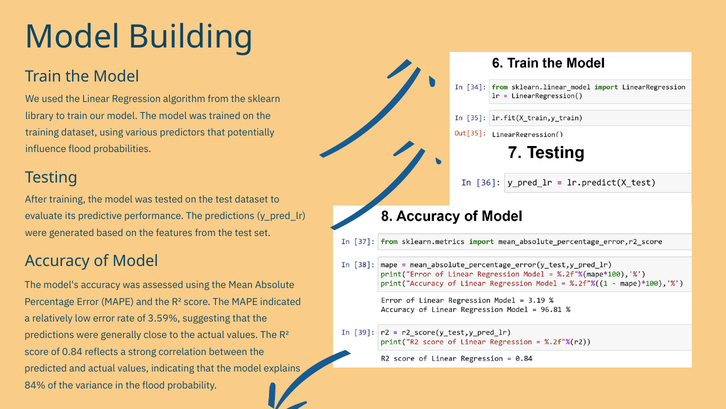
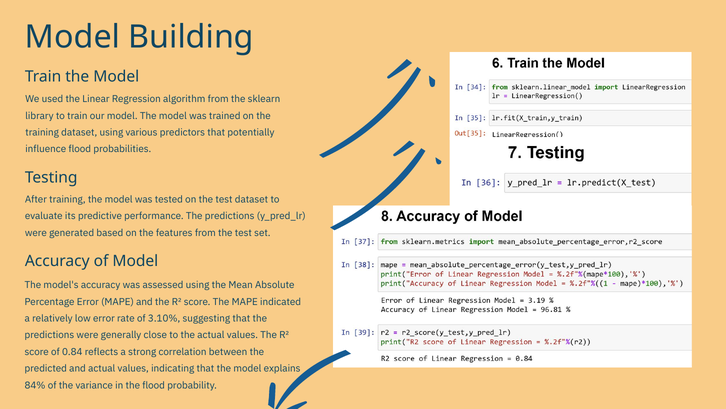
3.59%: 3.59% -> 3.10%
